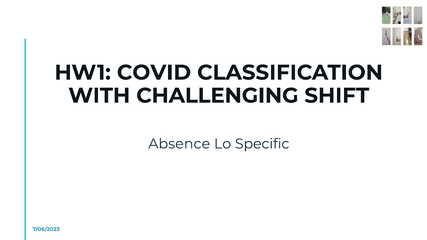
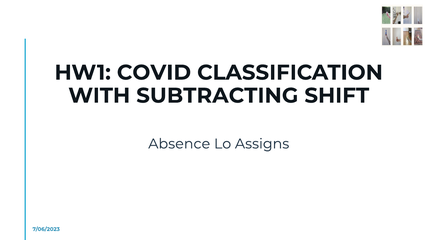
CHALLENGING: CHALLENGING -> SUBTRACTING
Specific: Specific -> Assigns
